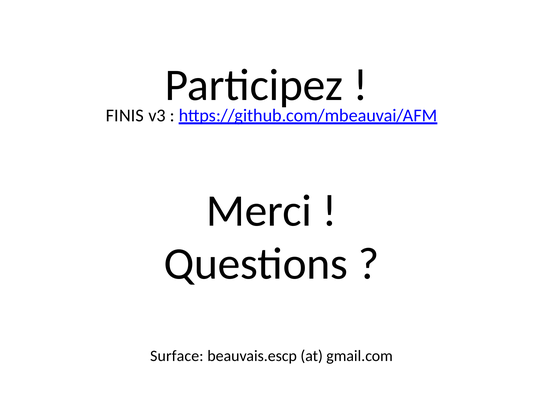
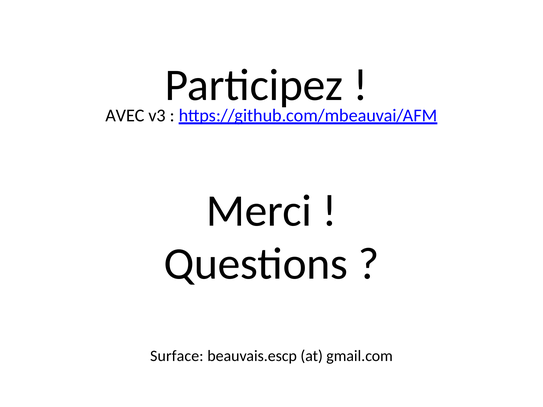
FINIS: FINIS -> AVEC
